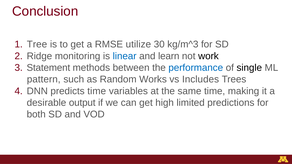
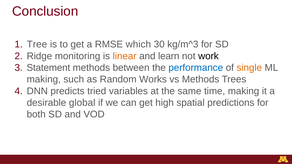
utilize: utilize -> which
linear colour: blue -> orange
single colour: black -> orange
pattern at (44, 79): pattern -> making
vs Includes: Includes -> Methods
predicts time: time -> tried
output: output -> global
limited: limited -> spatial
